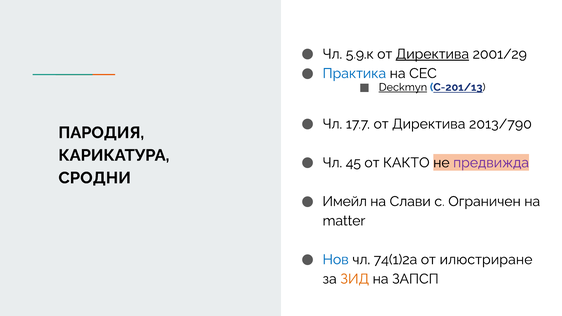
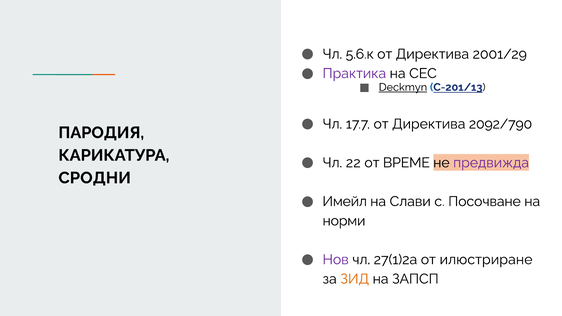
5.9.к: 5.9.к -> 5.6.к
Директива at (432, 54) underline: present -> none
Практика colour: blue -> purple
2013/790: 2013/790 -> 2092/790
45: 45 -> 22
КАКТО: КАКТО -> ВРЕМЕ
Ограничен: Ограничен -> Посочване
matter: matter -> норми
Нов colour: blue -> purple
74(1)2a: 74(1)2a -> 27(1)2a
